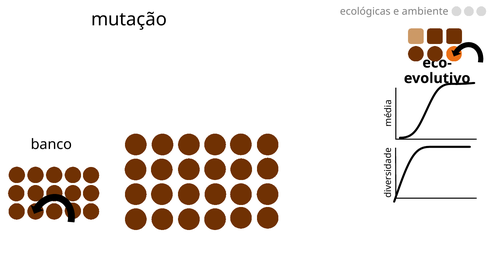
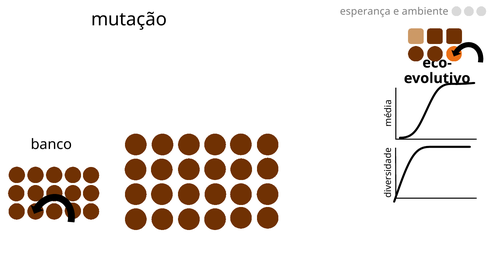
ecológicas: ecológicas -> esperança
